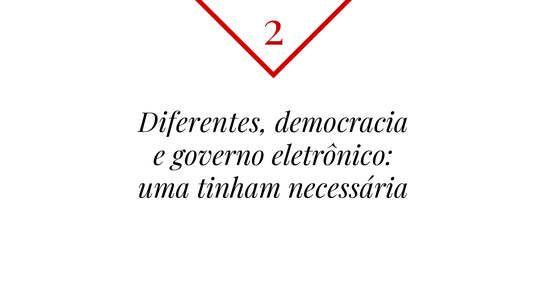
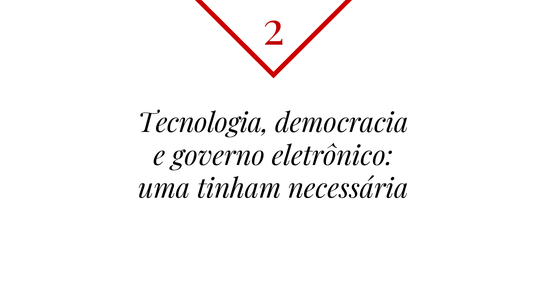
Diferentes: Diferentes -> Tecnologia
